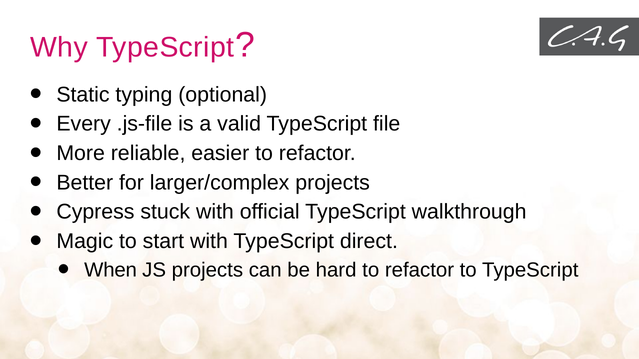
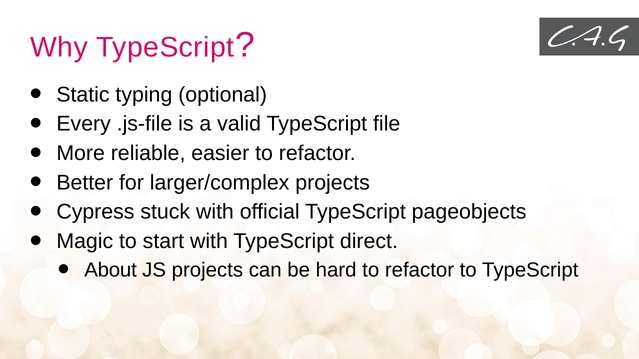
walkthrough: walkthrough -> pageobjects
When: When -> About
